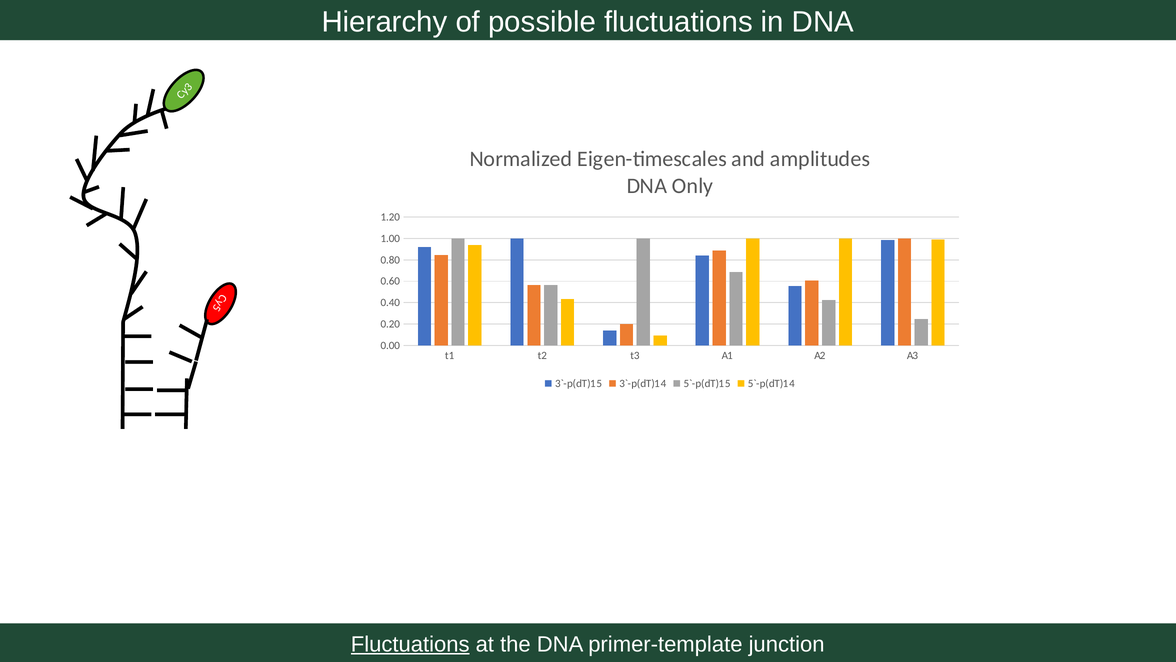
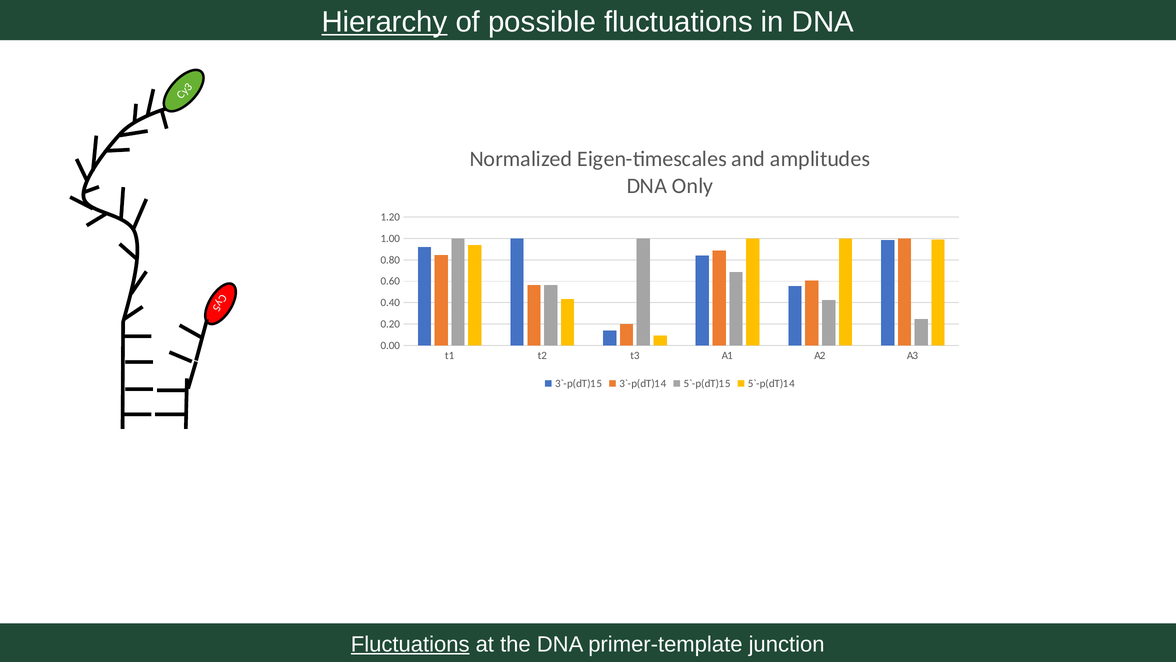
Hierarchy underline: none -> present
